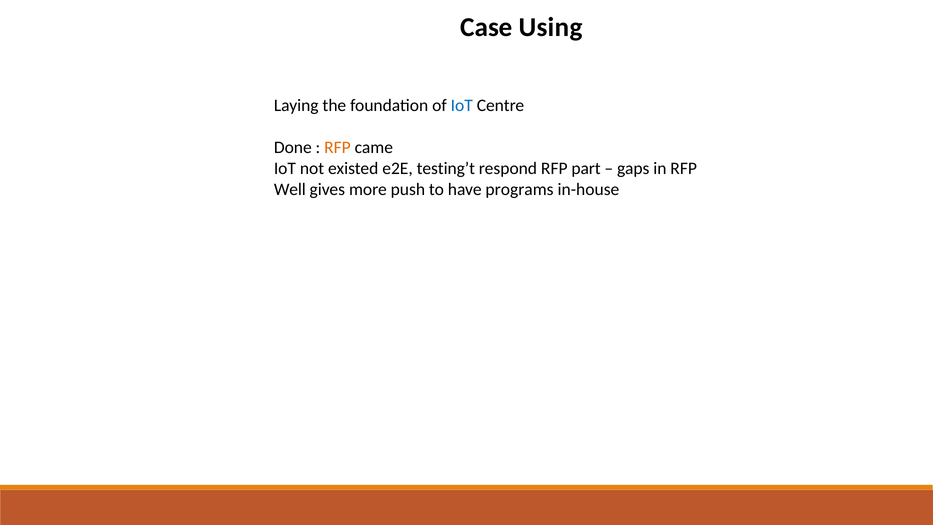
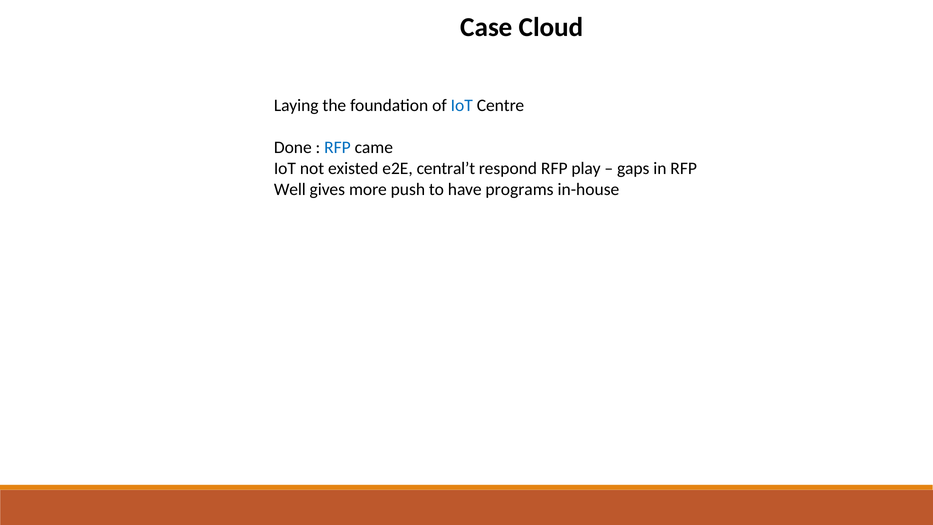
Using: Using -> Cloud
RFP at (337, 148) colour: orange -> blue
testing’t: testing’t -> central’t
part: part -> play
